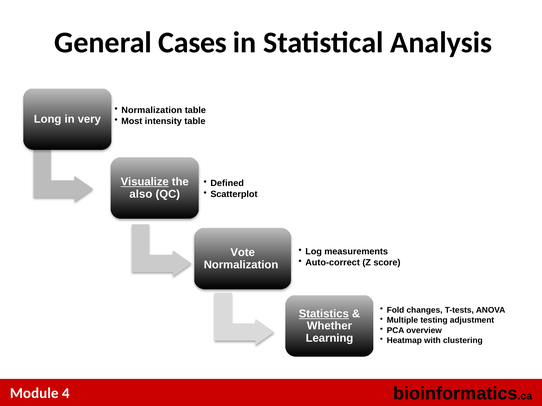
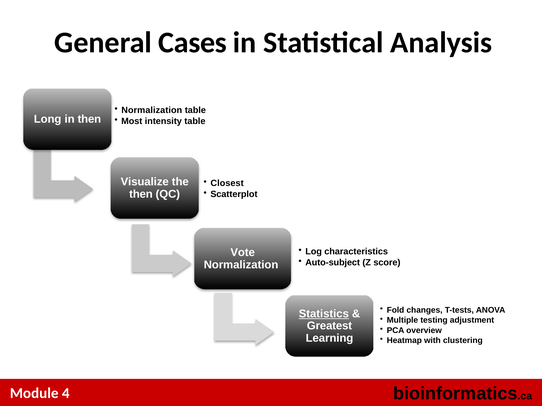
in very: very -> then
Visualize underline: present -> none
Defined: Defined -> Closest
also at (141, 194): also -> then
measurements: measurements -> characteristics
Auto-correct: Auto-correct -> Auto-subject
Whether: Whether -> Greatest
